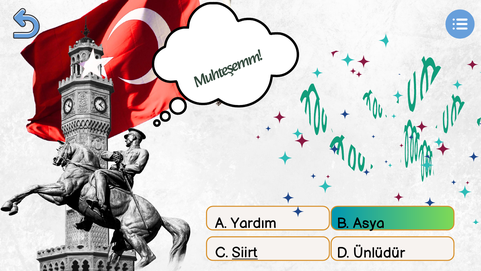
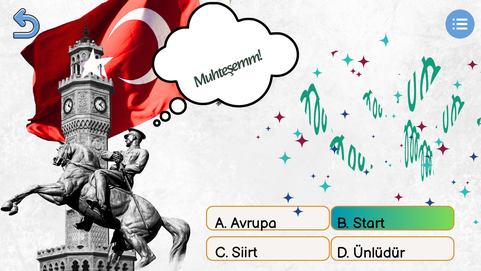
Yardım: Yardım -> Avrupa
Asya: Asya -> Start
Siirt underline: present -> none
